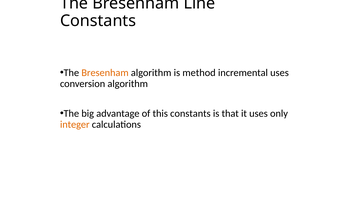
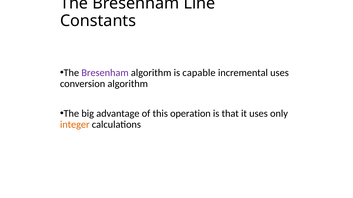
Bresenham at (105, 73) colour: orange -> purple
method: method -> capable
this constants: constants -> operation
